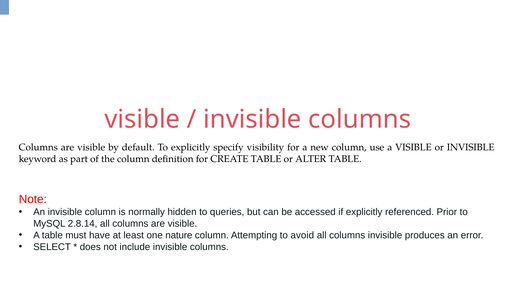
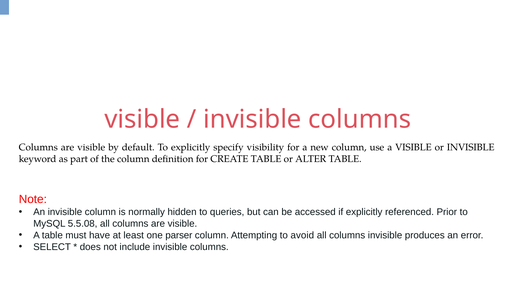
2.8.14: 2.8.14 -> 5.5.08
nature: nature -> parser
